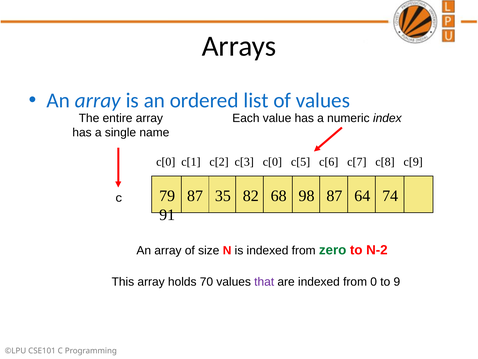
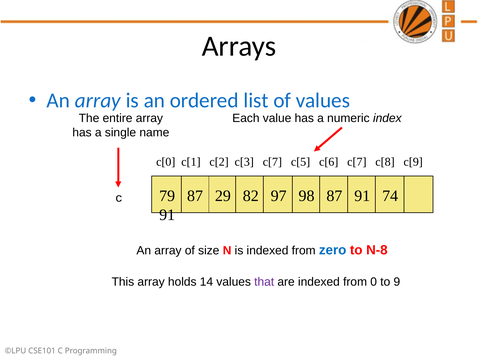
c[3 c[0: c[0 -> c[7
35: 35 -> 29
68: 68 -> 97
87 64: 64 -> 91
zero colour: green -> blue
N-2: N-2 -> N-8
70: 70 -> 14
